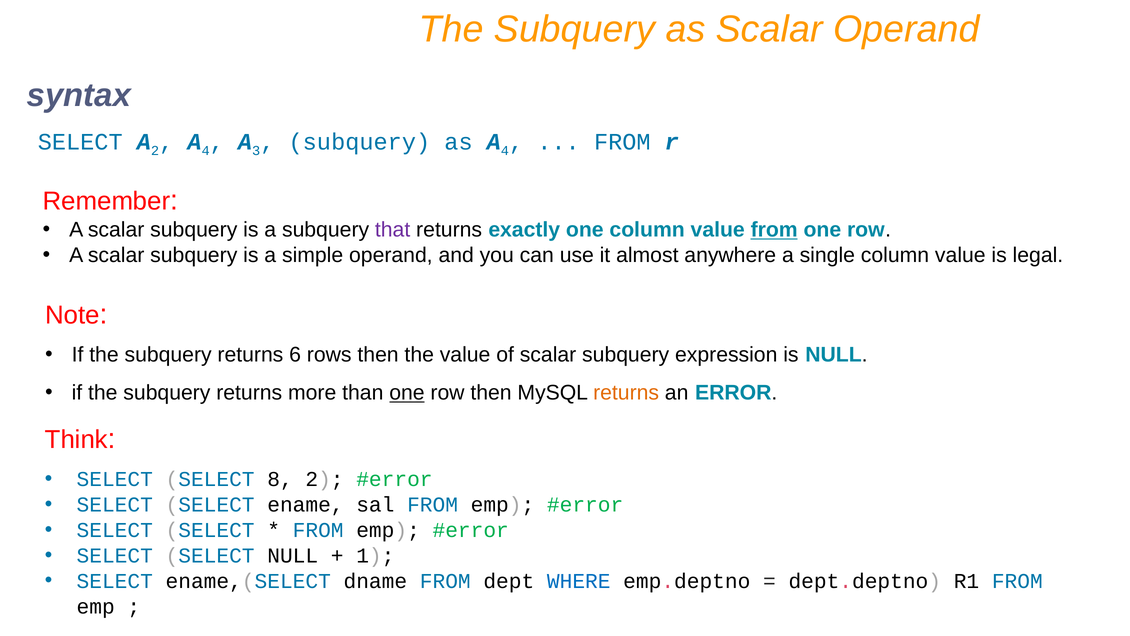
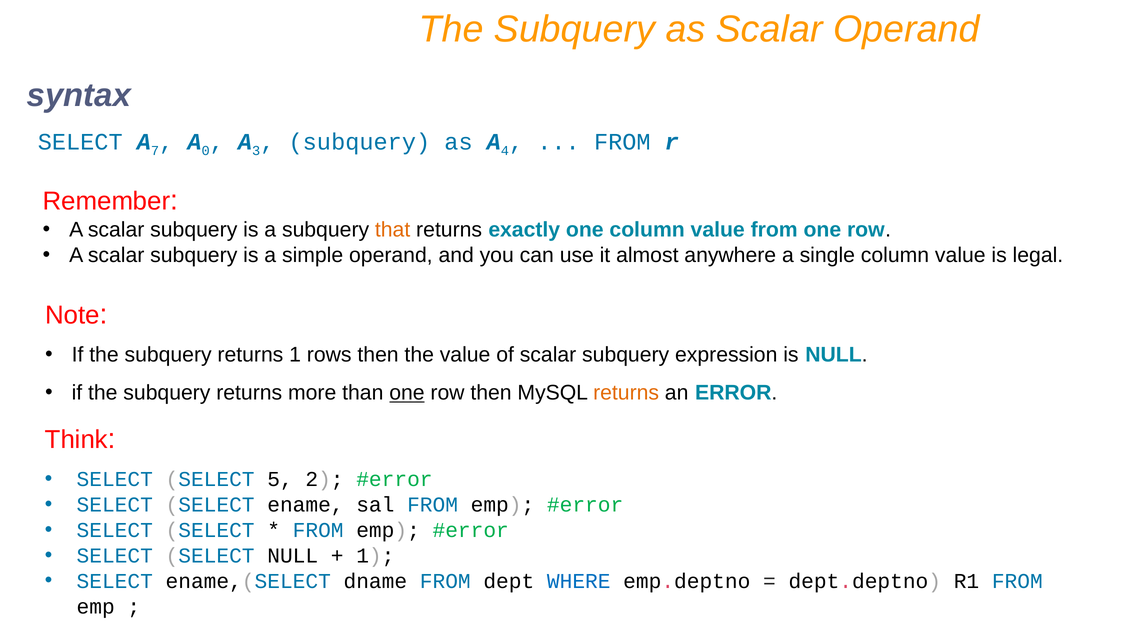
A 2: 2 -> 7
4 at (206, 151): 4 -> 0
that colour: purple -> orange
from at (774, 230) underline: present -> none
returns 6: 6 -> 1
8: 8 -> 5
